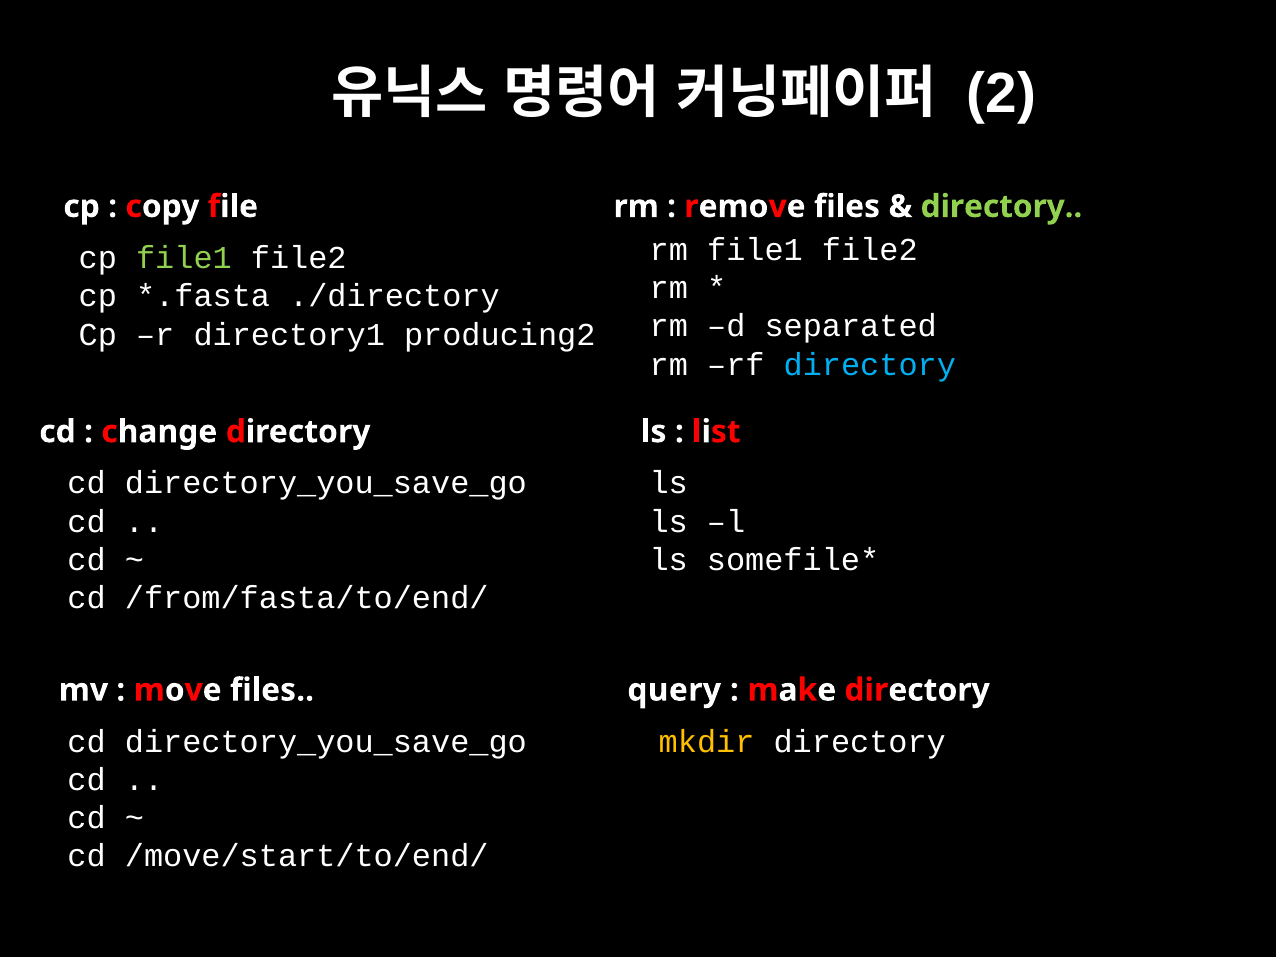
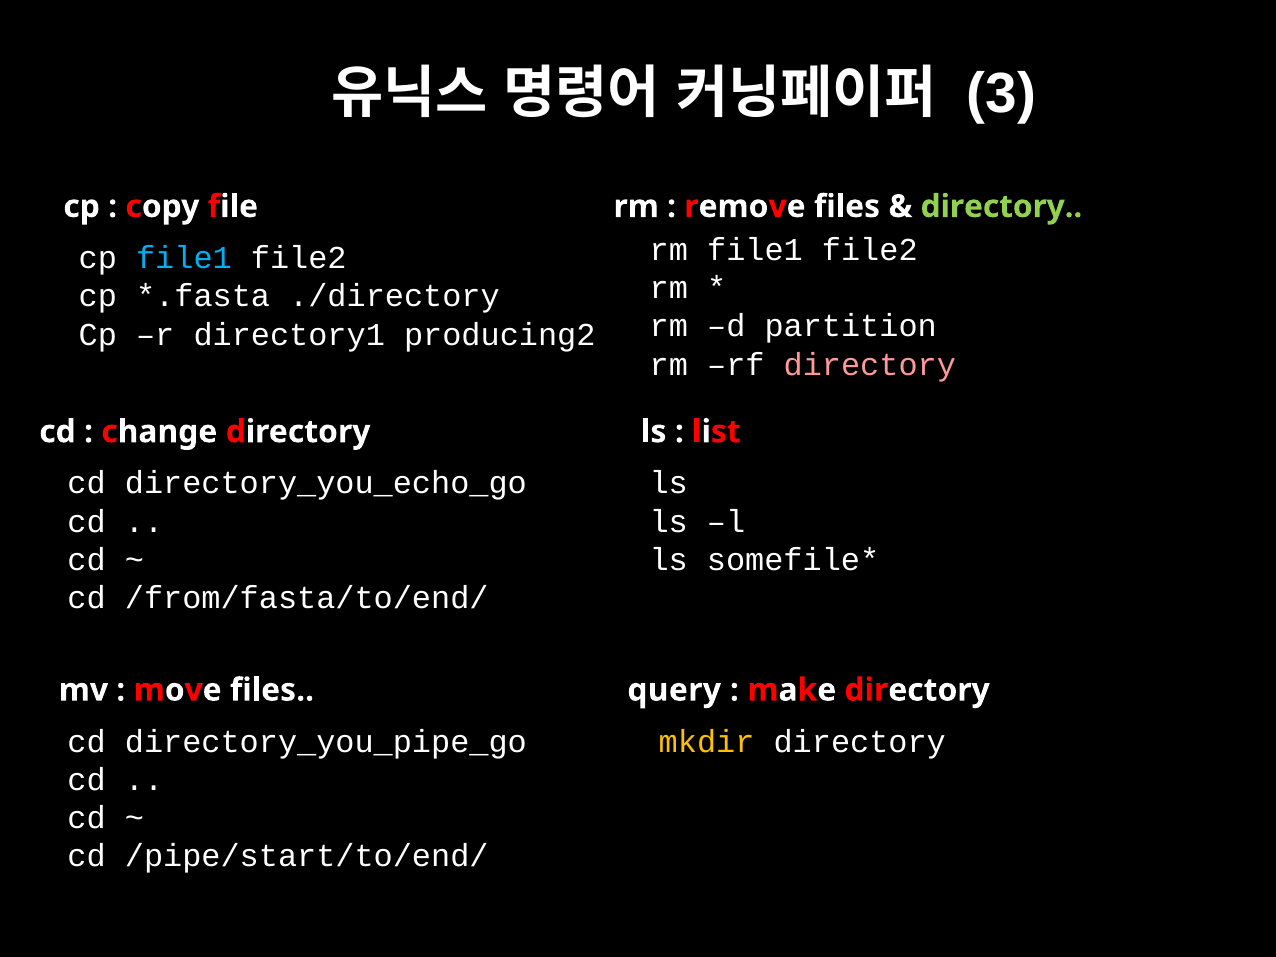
2: 2 -> 3
file1 at (184, 258) colour: light green -> light blue
separated: separated -> partition
directory at (870, 365) colour: light blue -> pink
directory_you_save_go at (326, 483): directory_you_save_go -> directory_you_echo_go
directory_you_save_go at (326, 742): directory_you_save_go -> directory_you_pipe_go
/move/start/to/end/: /move/start/to/end/ -> /pipe/start/to/end/
